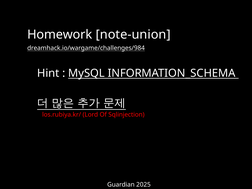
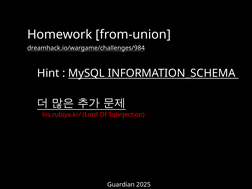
note-union: note-union -> from-union
